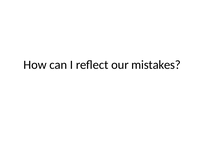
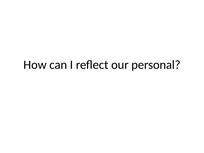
mistakes: mistakes -> personal
